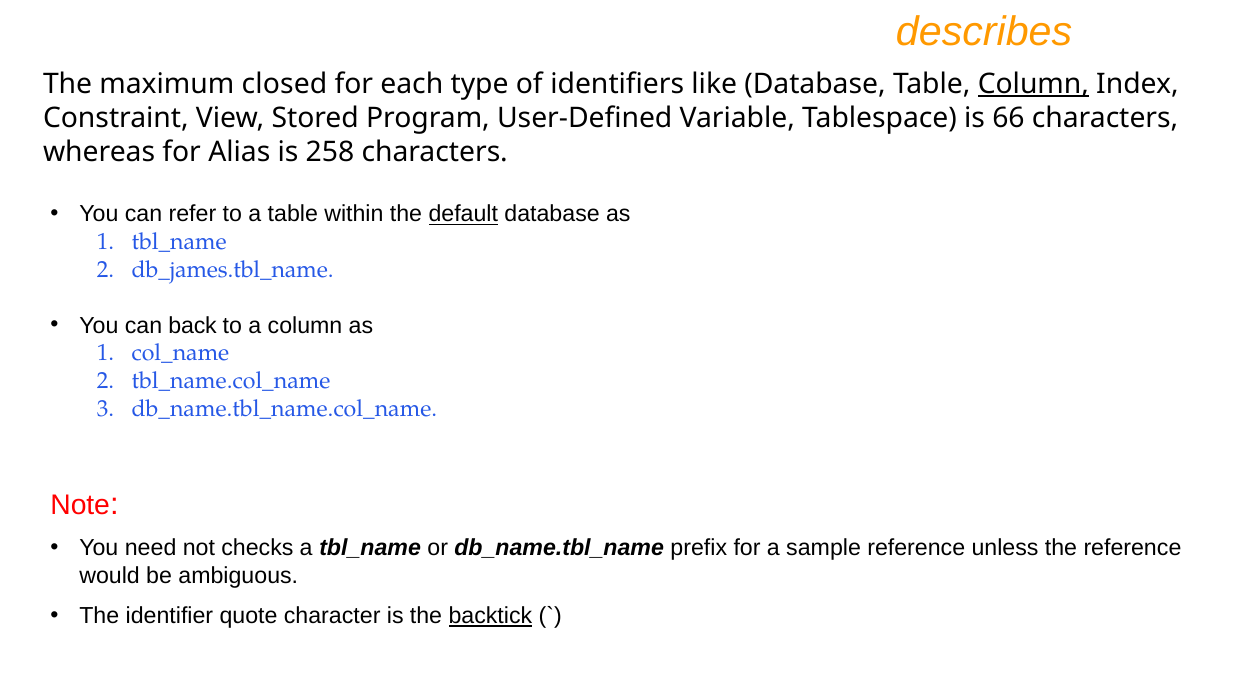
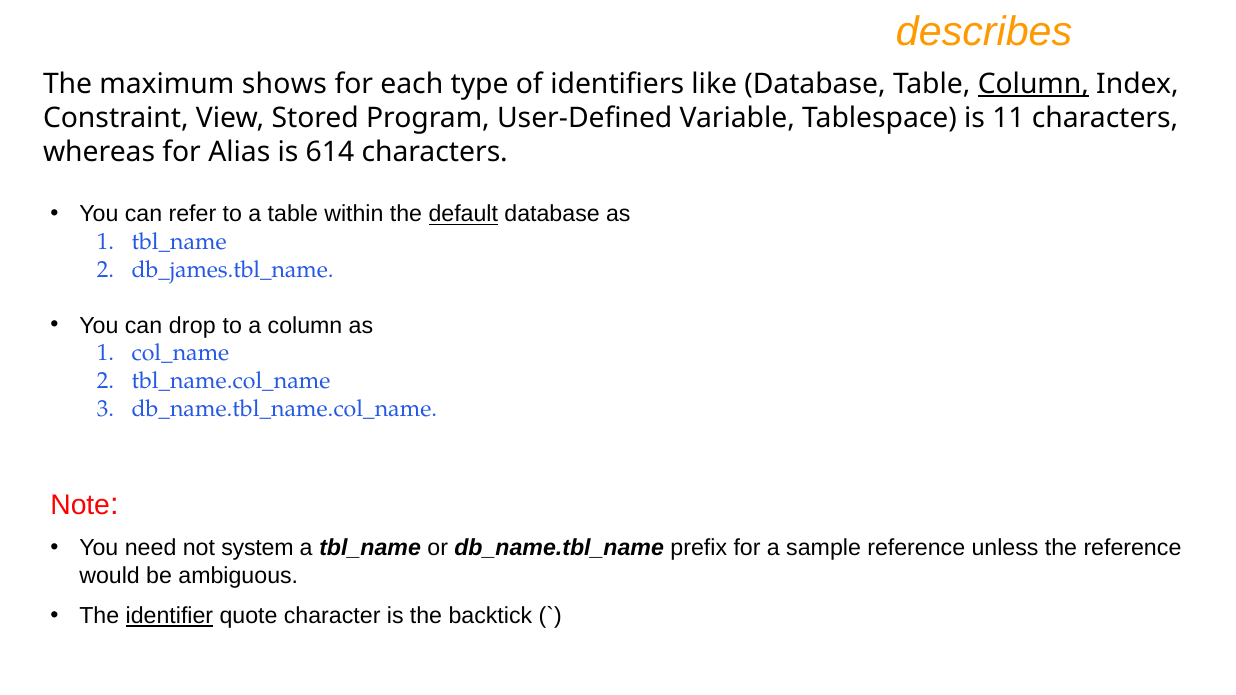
closed: closed -> shows
66: 66 -> 11
258: 258 -> 614
back: back -> drop
checks: checks -> system
identifier underline: none -> present
backtick underline: present -> none
